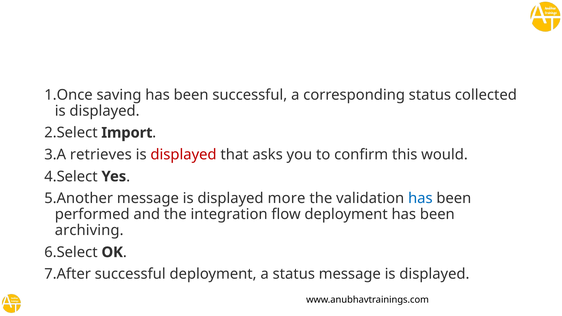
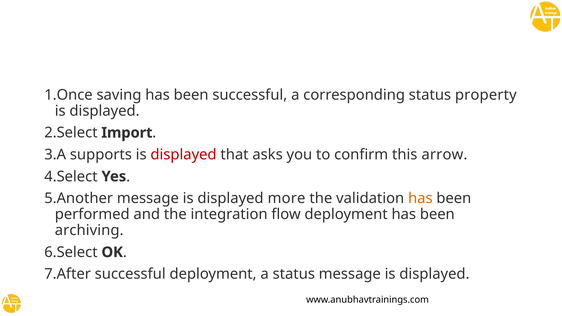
collected: collected -> property
retrieves: retrieves -> supports
would: would -> arrow
has at (420, 198) colour: blue -> orange
